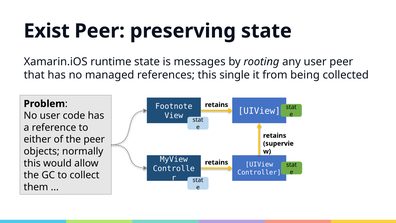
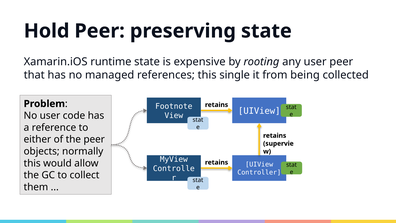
Exist: Exist -> Hold
messages: messages -> expensive
